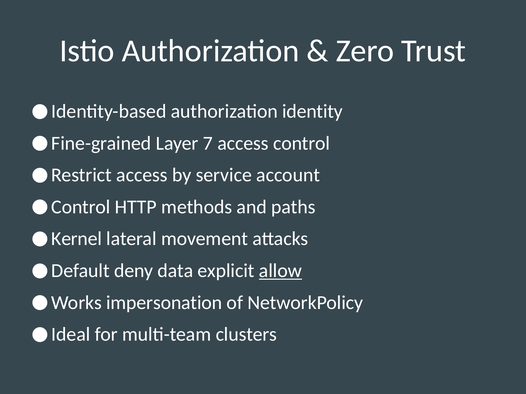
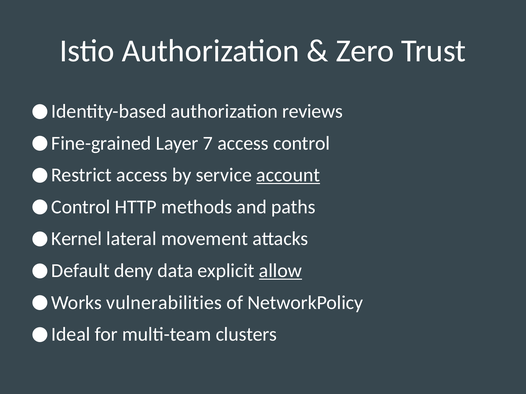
identity: identity -> reviews
account underline: none -> present
impersonation: impersonation -> vulnerabilities
